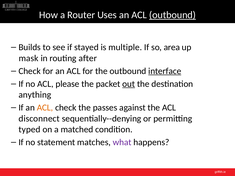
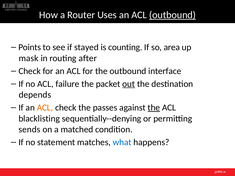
Builds: Builds -> Points
multiple: multiple -> counting
interface underline: present -> none
please: please -> failure
anything: anything -> depends
the at (154, 108) underline: none -> present
disconnect: disconnect -> blacklisting
typed: typed -> sends
what colour: purple -> blue
